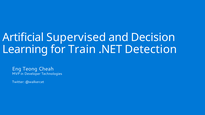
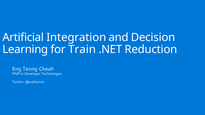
Supervised: Supervised -> Integration
Detection: Detection -> Reduction
